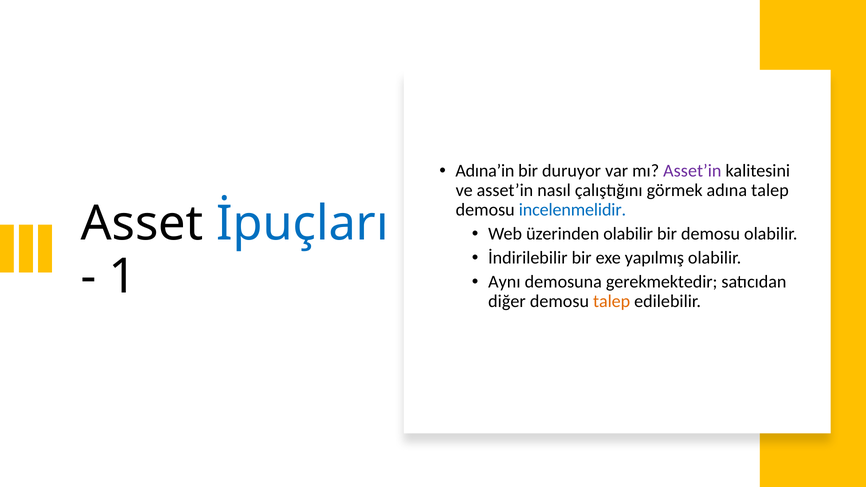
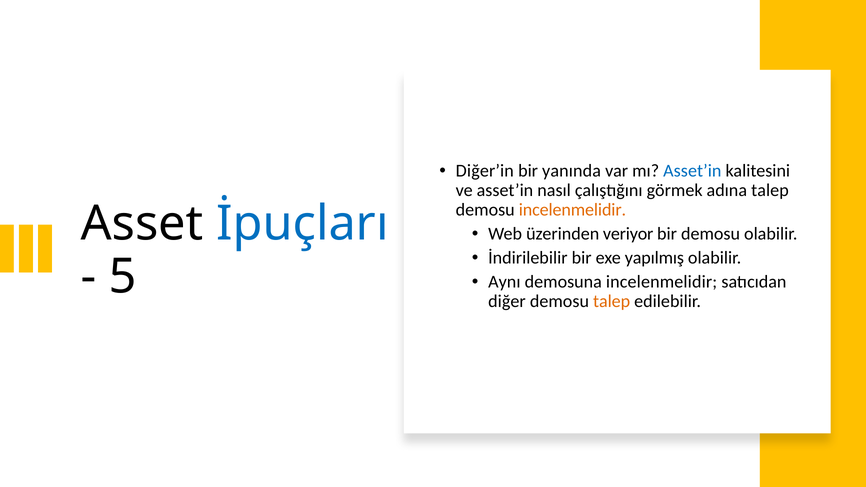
Adına’in: Adına’in -> Diğer’in
duruyor: duruyor -> yanında
Asset’in at (692, 171) colour: purple -> blue
incelenmelidir at (572, 210) colour: blue -> orange
üzerinden olabilir: olabilir -> veriyor
1: 1 -> 5
demosuna gerekmektedir: gerekmektedir -> incelenmelidir
